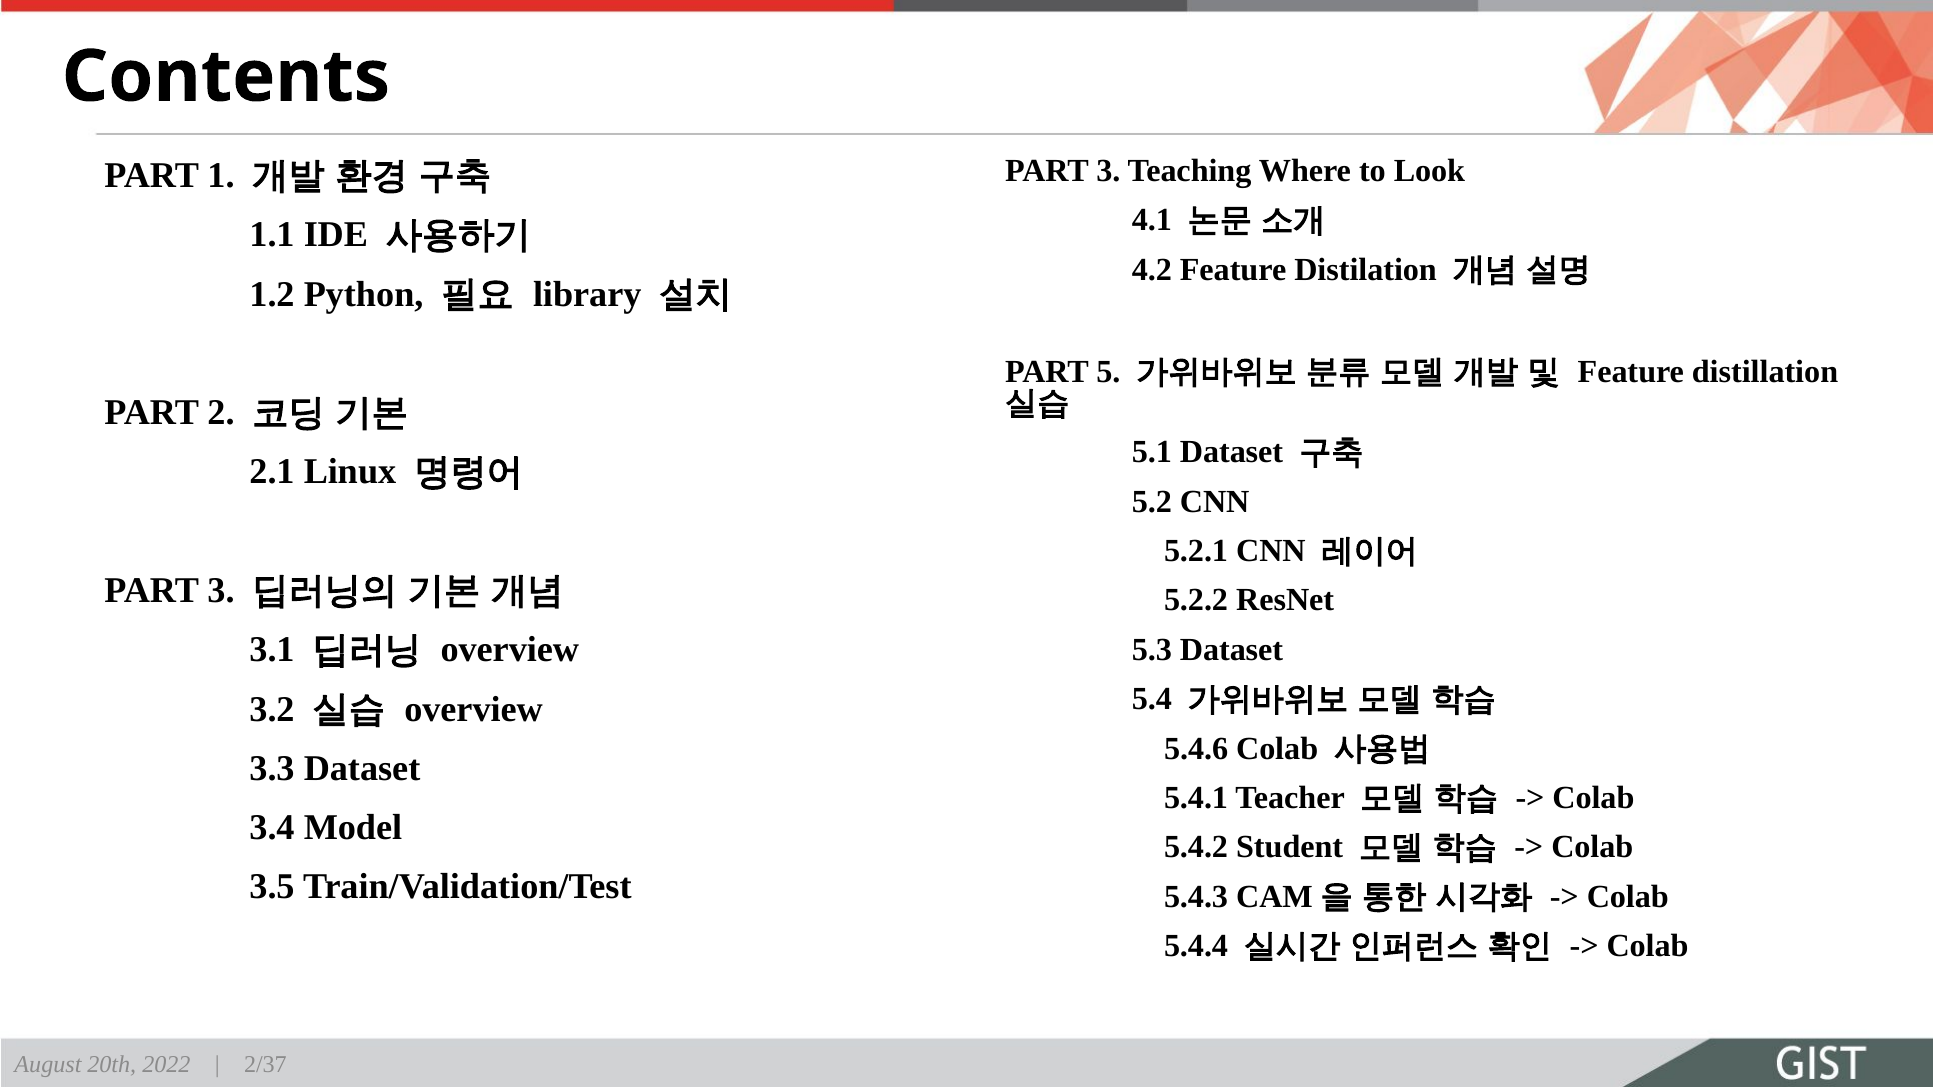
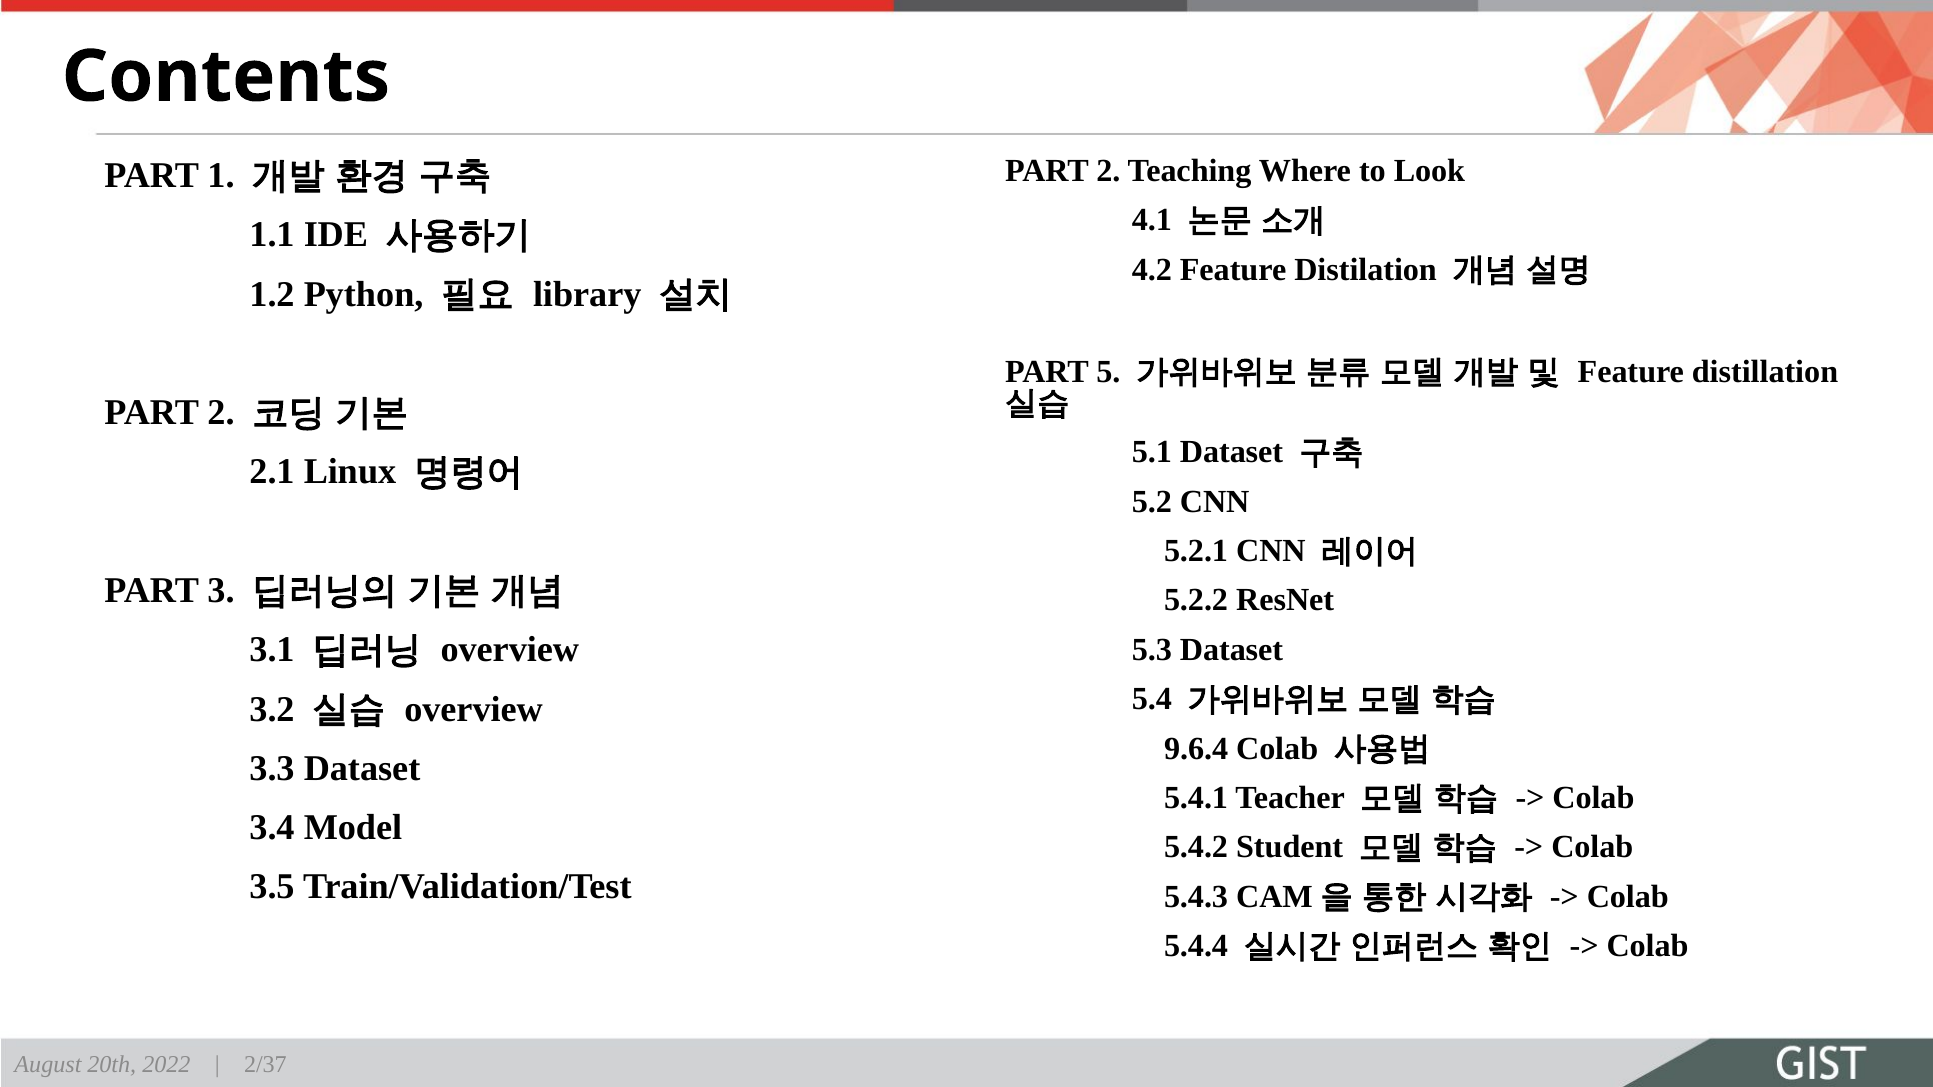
3 at (1108, 171): 3 -> 2
5.4.6: 5.4.6 -> 9.6.4
